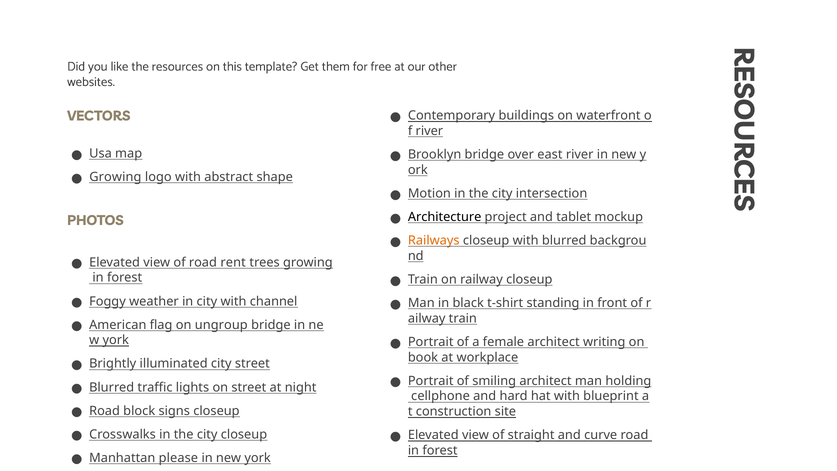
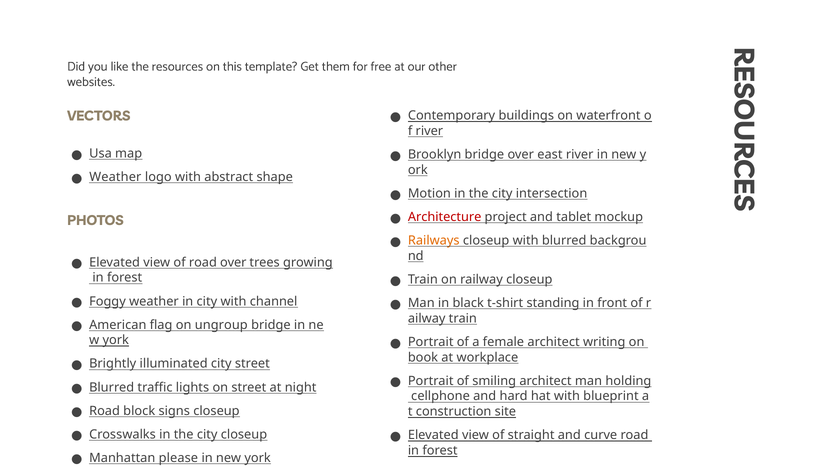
Growing at (115, 177): Growing -> Weather
Architecture colour: black -> red
road rent: rent -> over
